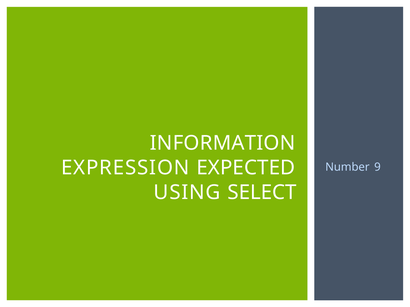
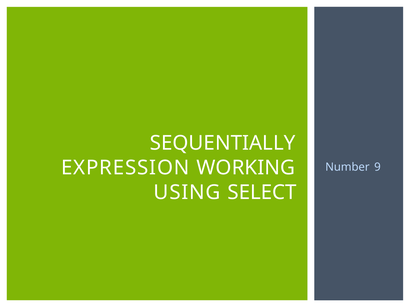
INFORMATION: INFORMATION -> SEQUENTIALLY
EXPECTED: EXPECTED -> WORKING
